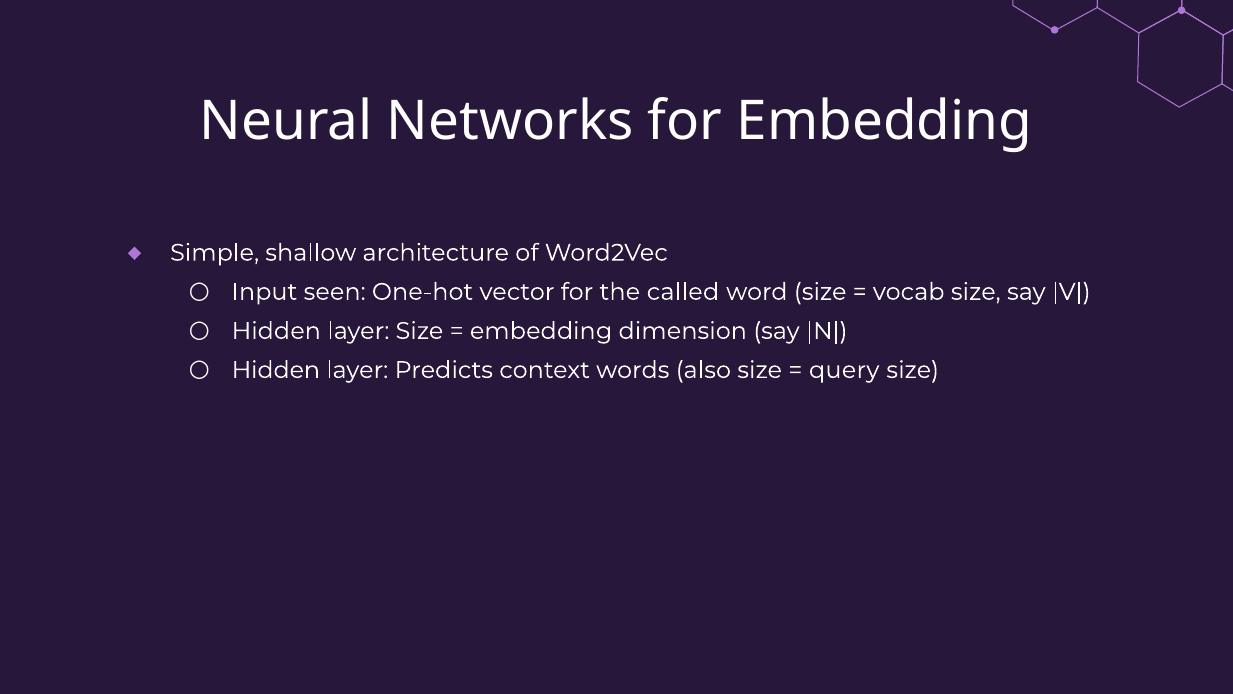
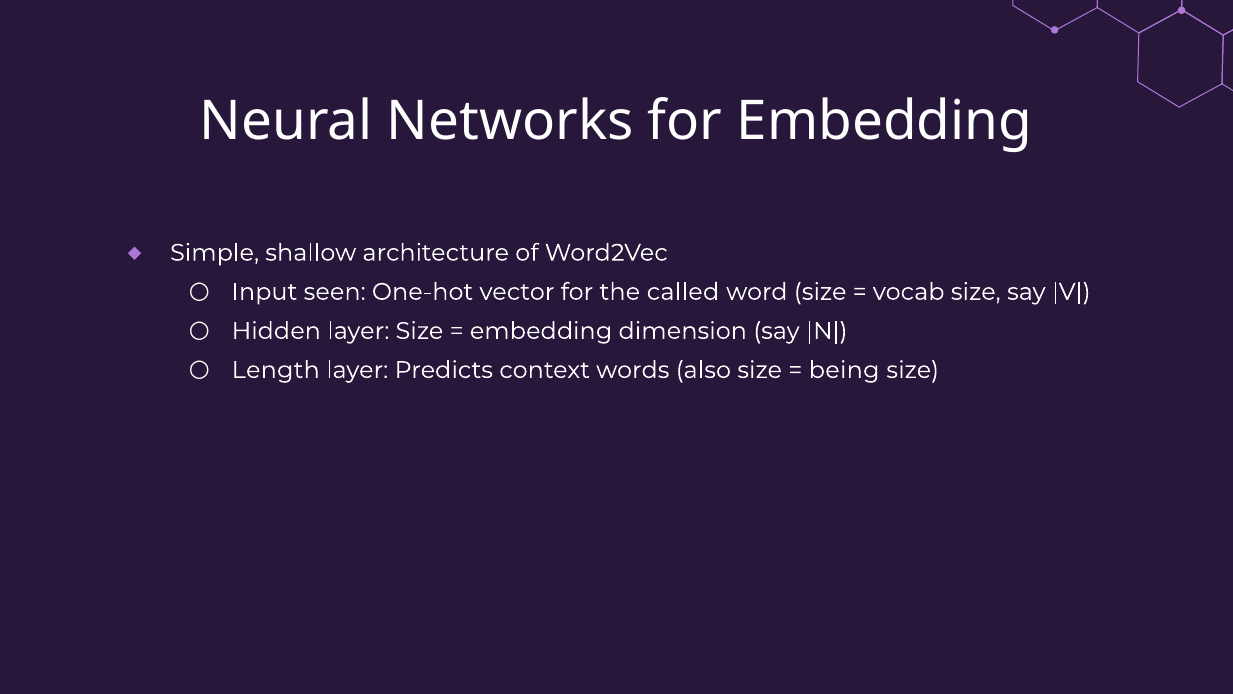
Hidden at (276, 370): Hidden -> Length
query: query -> being
